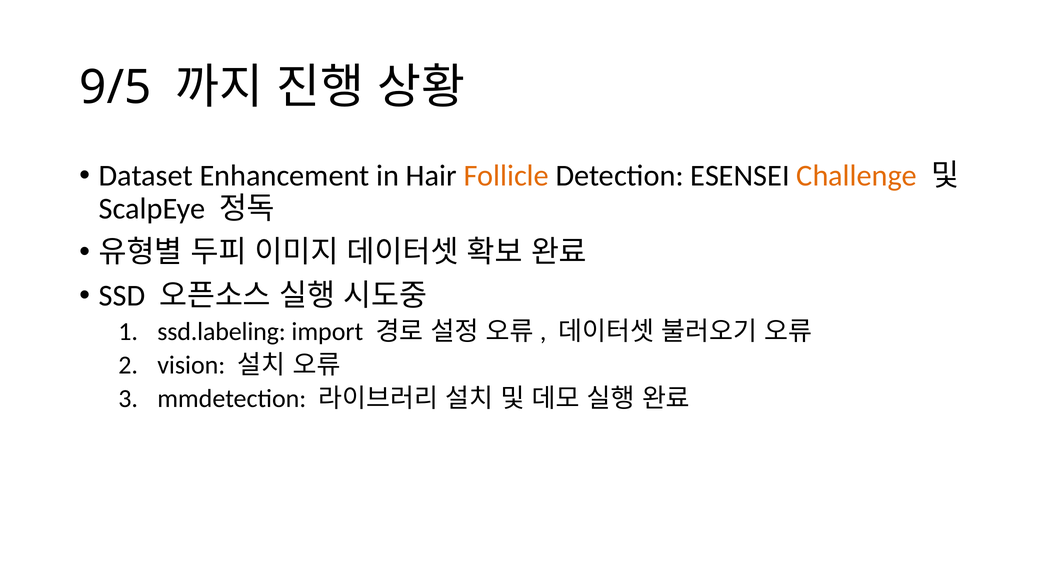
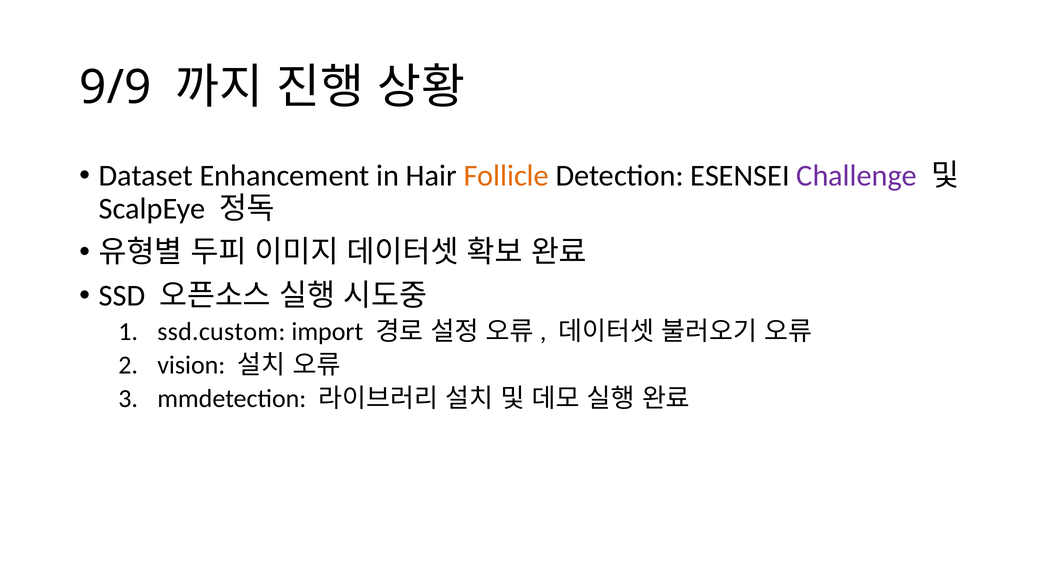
9/5: 9/5 -> 9/9
Challenge colour: orange -> purple
ssd.labeling: ssd.labeling -> ssd.custom
